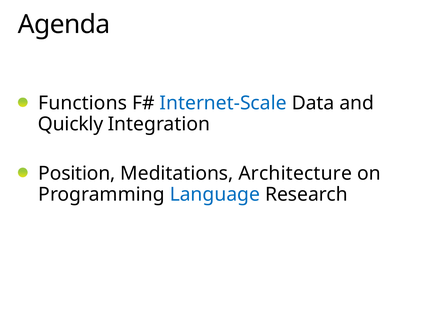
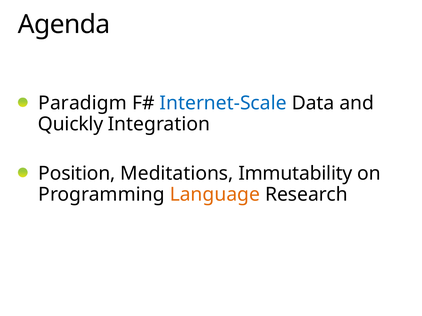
Functions: Functions -> Paradigm
Architecture: Architecture -> Immutability
Language colour: blue -> orange
